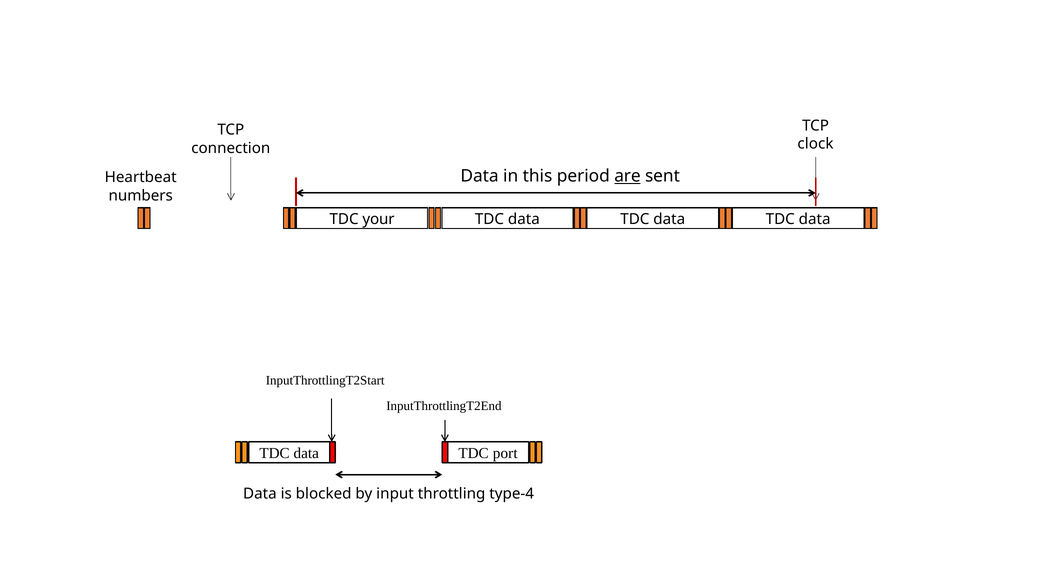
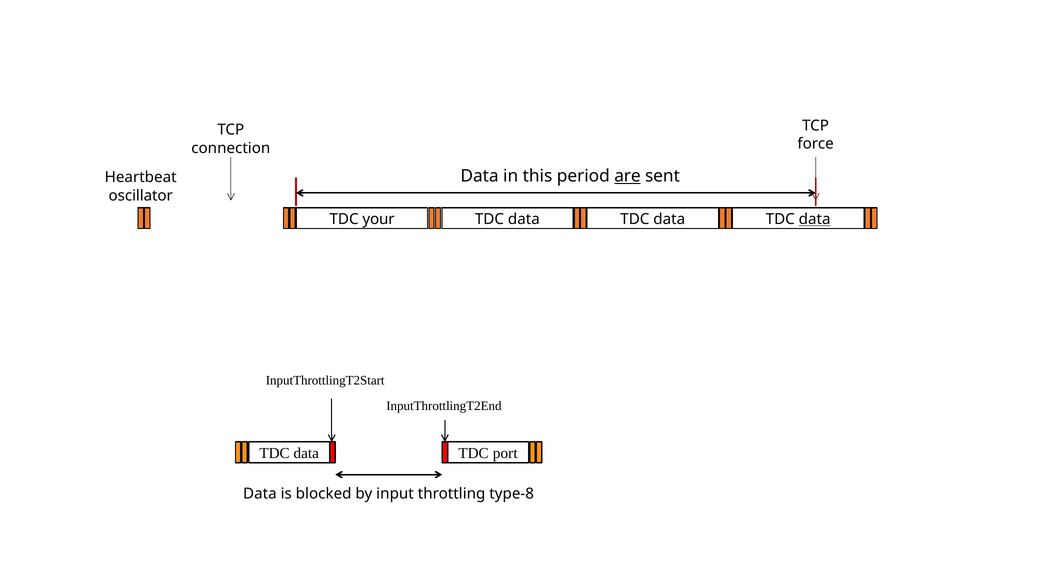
clock: clock -> force
numbers: numbers -> oscillator
data at (815, 219) underline: none -> present
type-4: type-4 -> type-8
